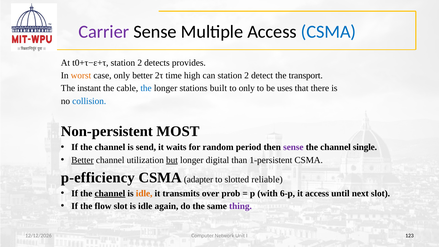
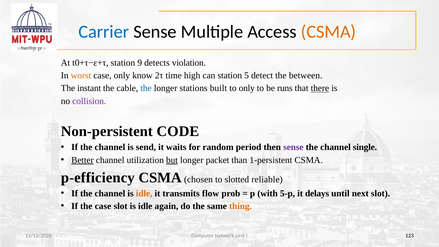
Carrier colour: purple -> blue
CSMA at (329, 32) colour: blue -> orange
t0+τ−ε+τ station 2: 2 -> 9
provides: provides -> violation
only better: better -> know
can station 2: 2 -> 5
transport: transport -> between
uses: uses -> runs
there underline: none -> present
collision colour: blue -> purple
MOST: MOST -> CODE
digital: digital -> packet
adapter: adapter -> chosen
channel at (110, 193) underline: present -> none
over: over -> flow
6-p: 6-p -> 5-p
it access: access -> delays
the flow: flow -> case
thing colour: purple -> orange
